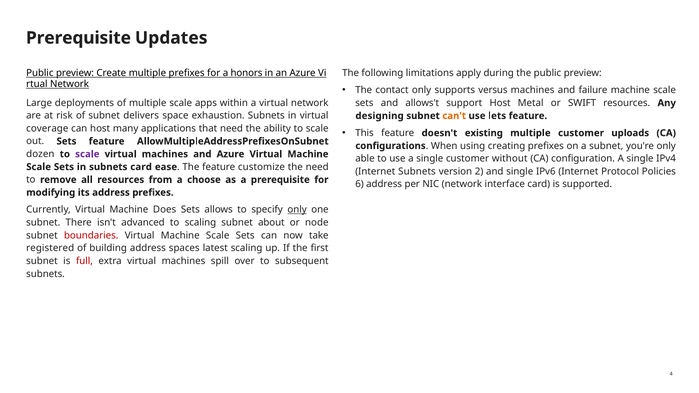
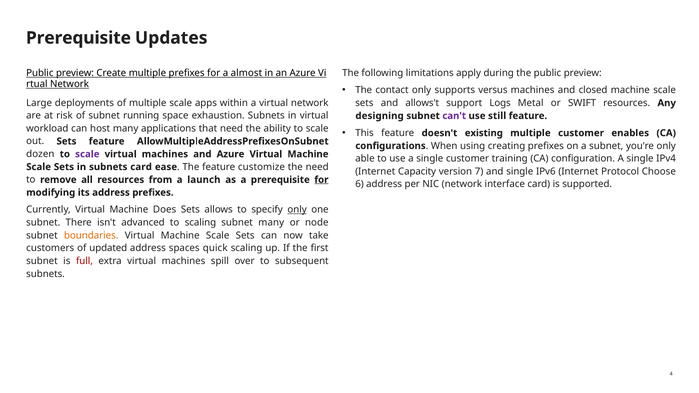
honors: honors -> almost
failure: failure -> closed
support Host: Host -> Logs
delivers: delivers -> running
can't colour: orange -> purple
lets: lets -> still
coverage: coverage -> workload
uploads: uploads -> enables
without: without -> training
Internet Subnets: Subnets -> Capacity
2: 2 -> 7
Policies: Policies -> Choose
choose: choose -> launch
for at (321, 180) underline: none -> present
subnet about: about -> many
boundaries colour: red -> orange
registered: registered -> customers
building: building -> updated
latest: latest -> quick
